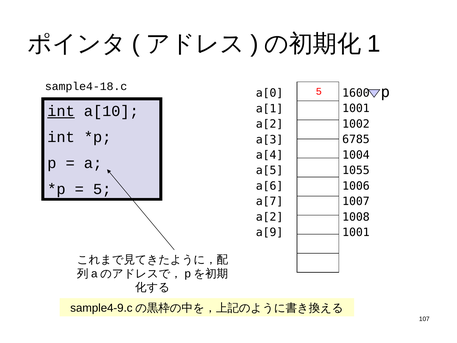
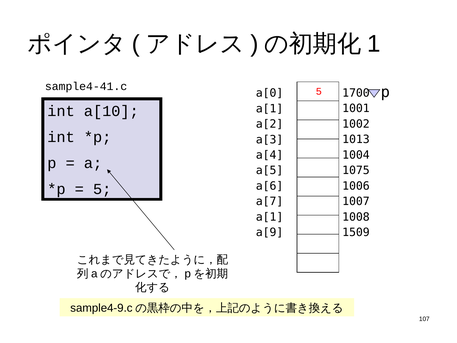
sample4-18.c: sample4-18.c -> sample4-41.c
1600: 1600 -> 1700
int at (61, 111) underline: present -> none
6785: 6785 -> 1013
1055: 1055 -> 1075
a[2 at (270, 217): a[2 -> a[1
1001 at (356, 232): 1001 -> 1509
